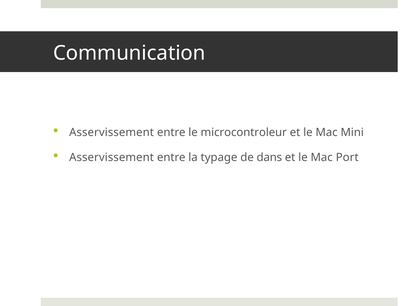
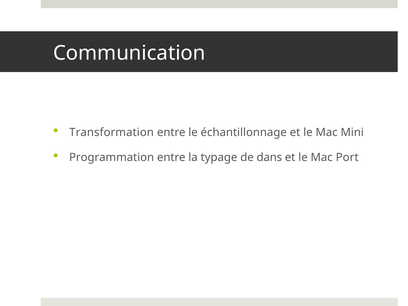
Asservissement at (112, 132): Asservissement -> Transformation
microcontroleur: microcontroleur -> échantillonnage
Asservissement at (112, 157): Asservissement -> Programmation
